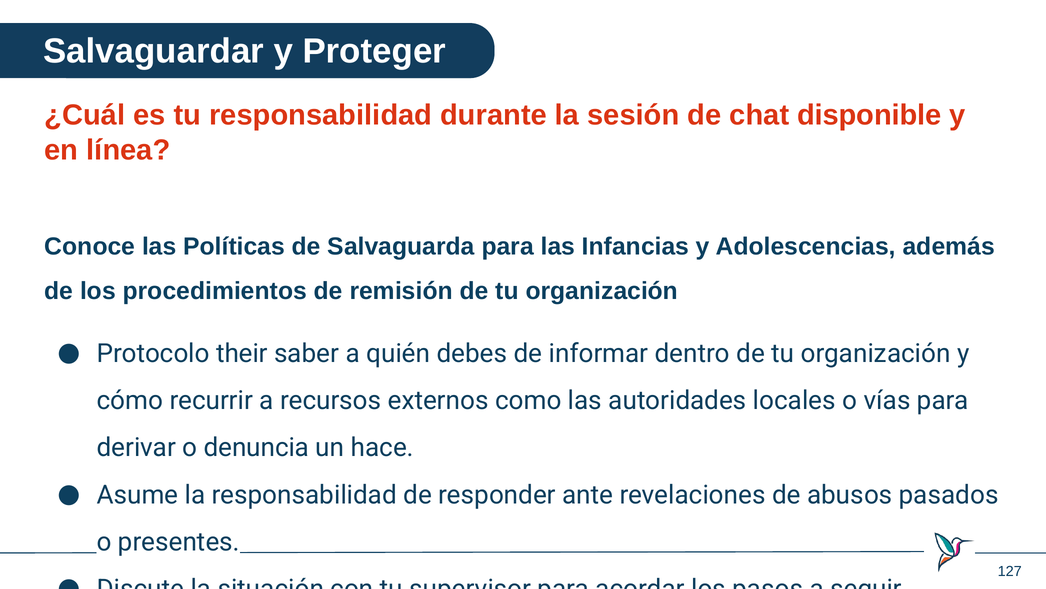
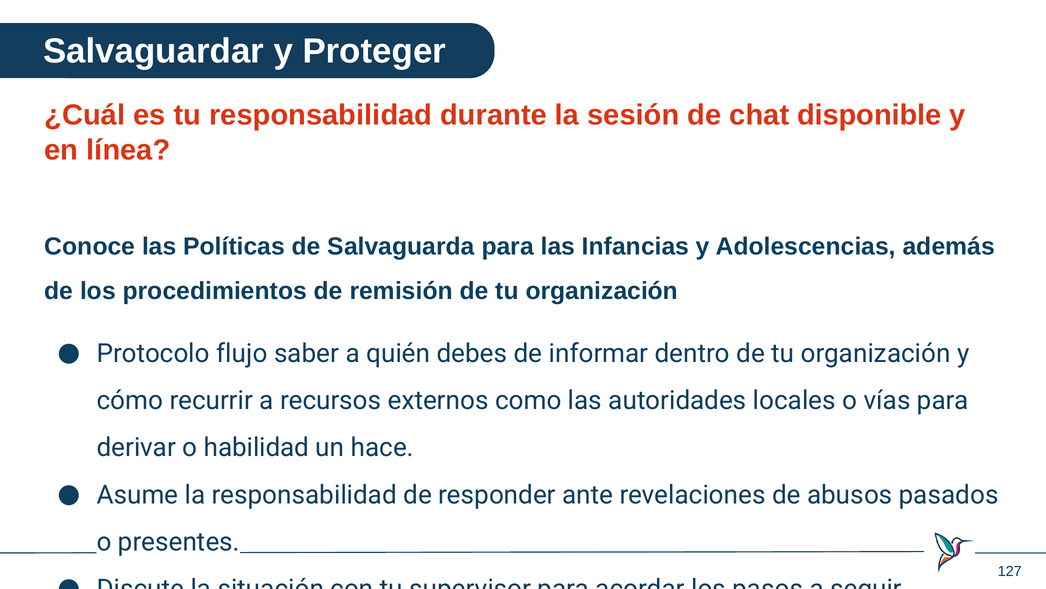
their: their -> flujo
denuncia: denuncia -> habilidad
